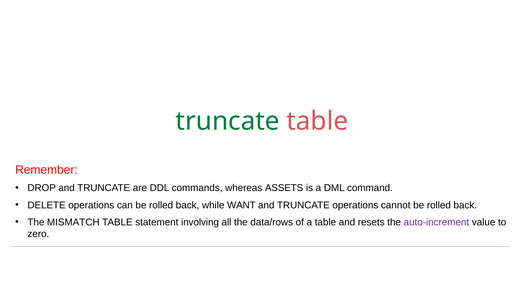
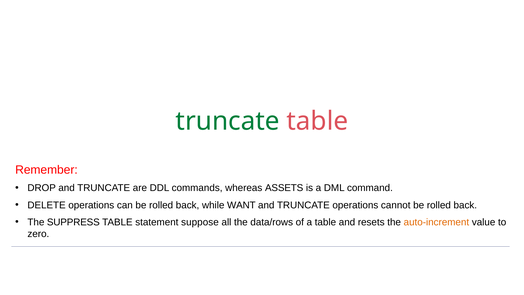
MISMATCH: MISMATCH -> SUPPRESS
involving: involving -> suppose
auto-increment colour: purple -> orange
